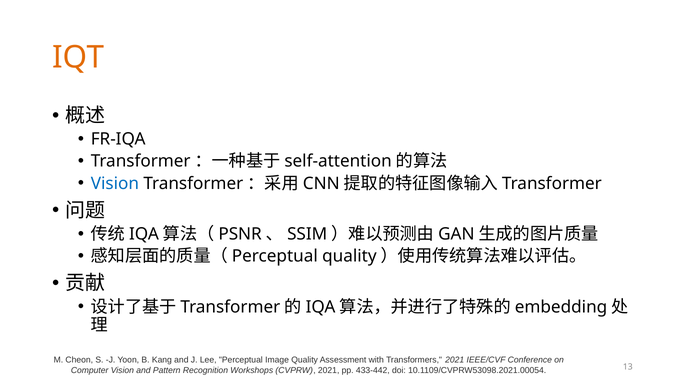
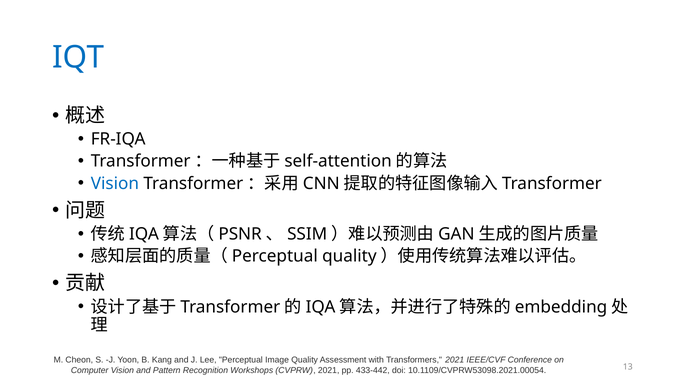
IQT colour: orange -> blue
